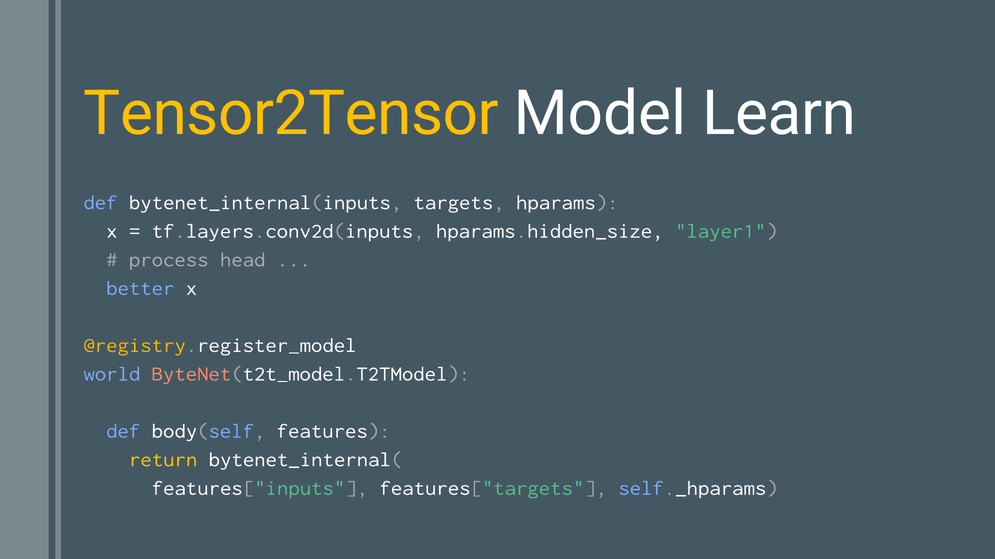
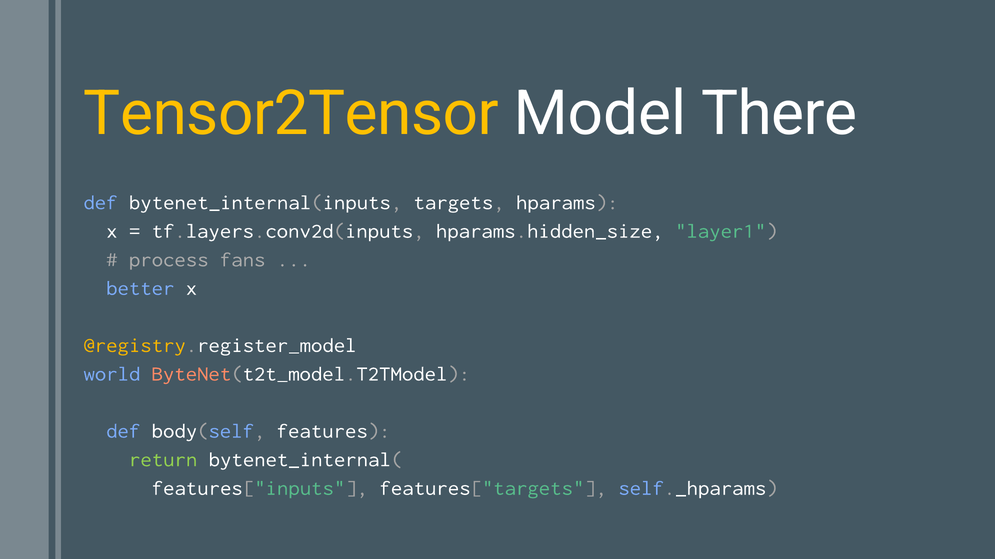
Learn: Learn -> There
head: head -> fans
return colour: yellow -> light green
